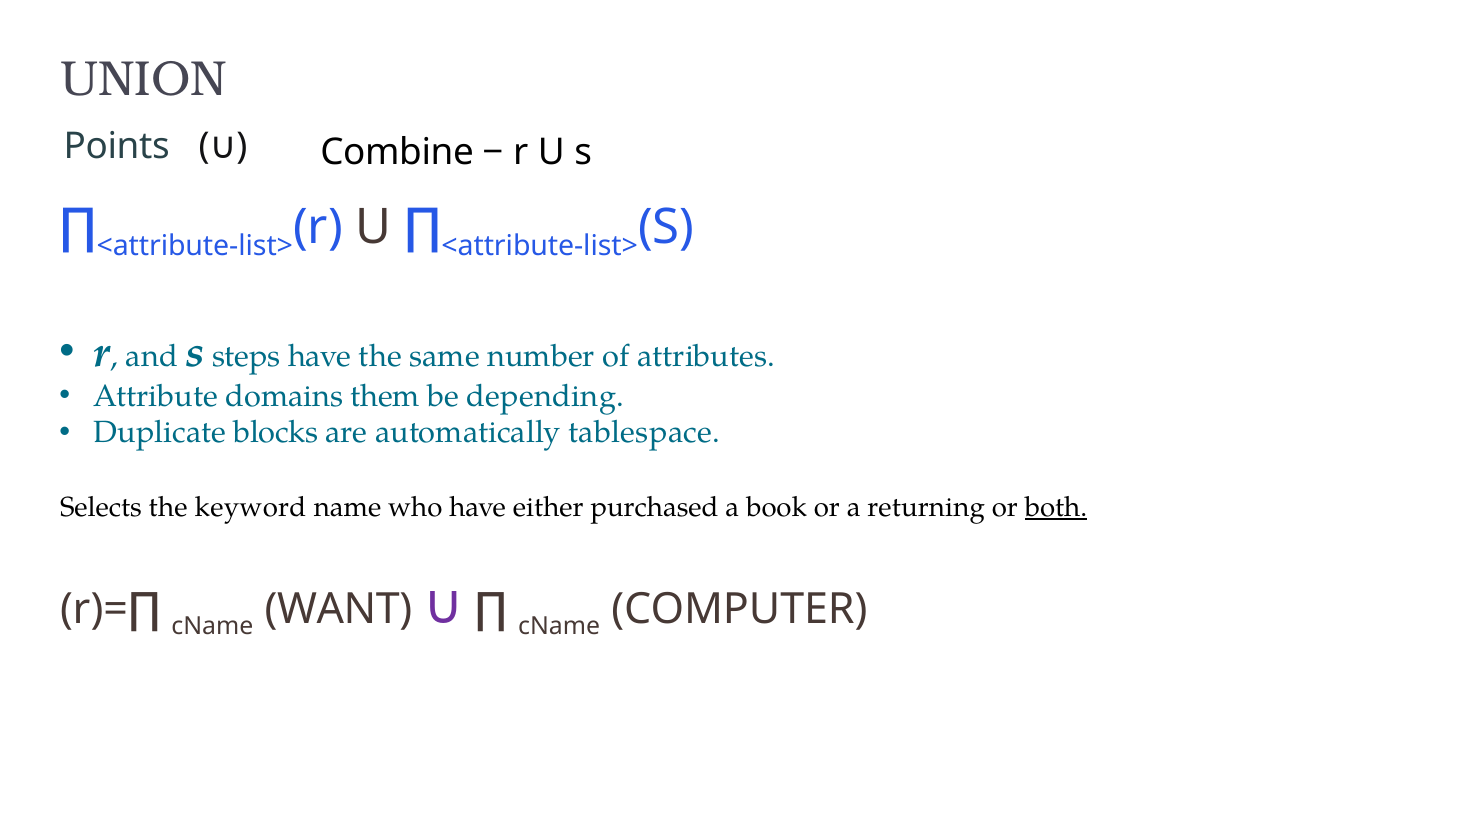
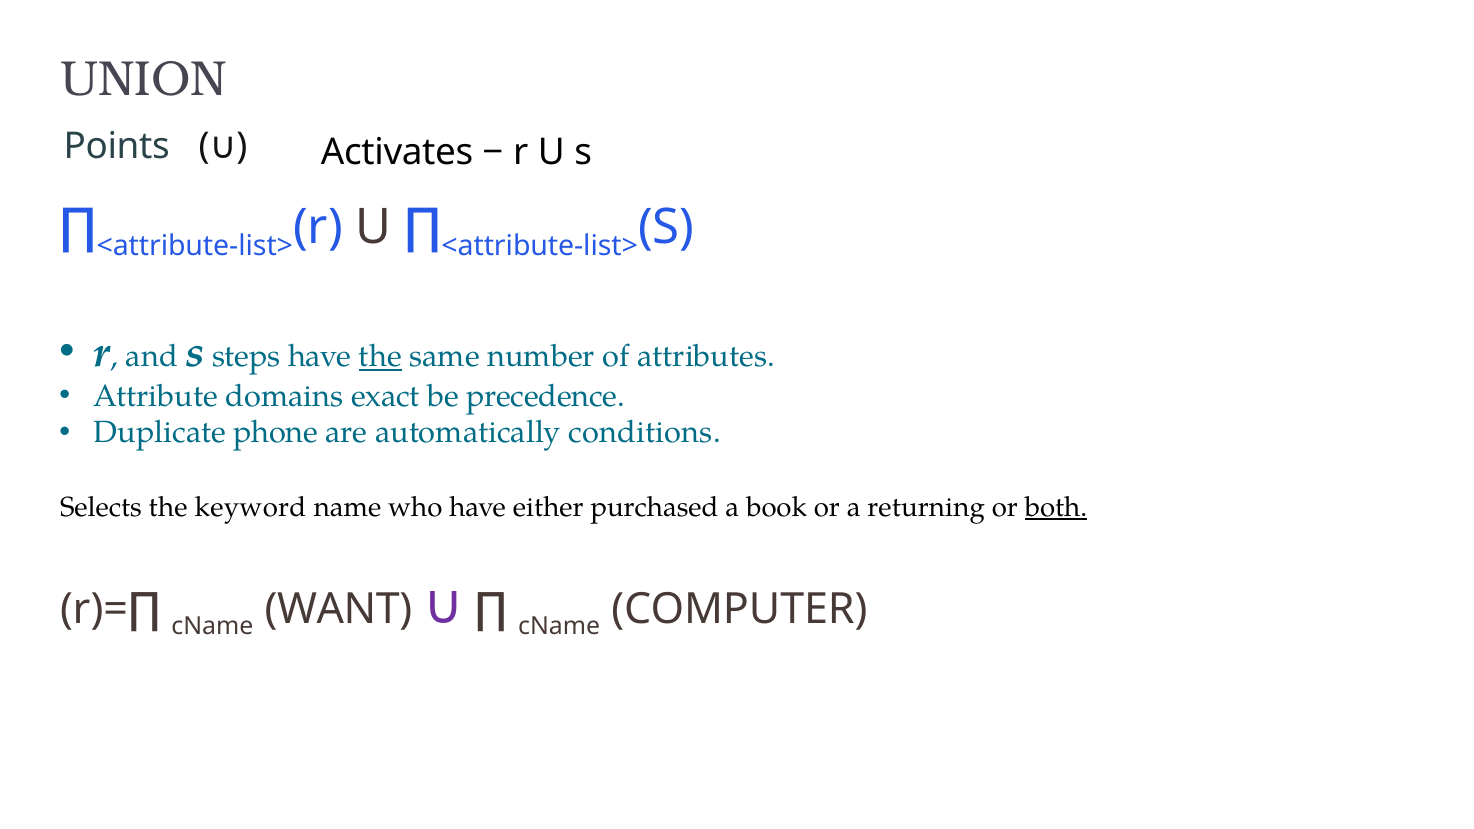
Combine: Combine -> Activates
the at (380, 357) underline: none -> present
them: them -> exact
depending: depending -> precedence
blocks: blocks -> phone
tablespace: tablespace -> conditions
